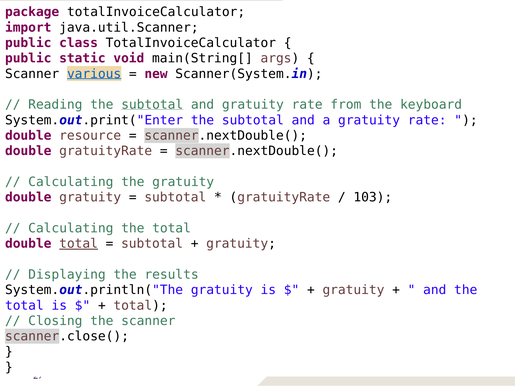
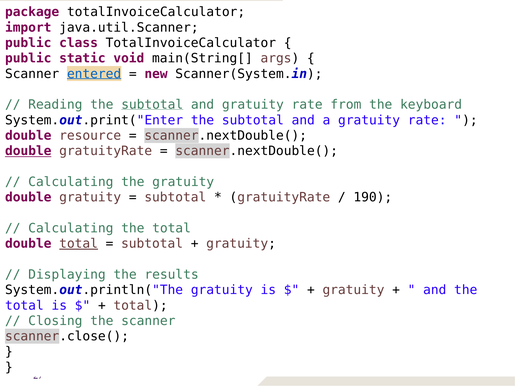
various: various -> entered
double at (28, 151) underline: none -> present
103: 103 -> 190
